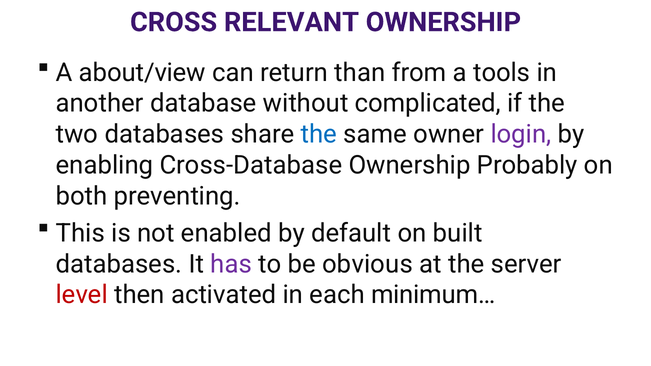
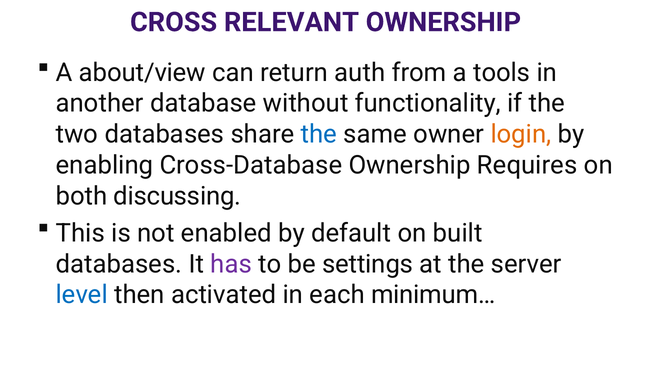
than: than -> auth
complicated: complicated -> functionality
login colour: purple -> orange
Probably: Probably -> Requires
preventing: preventing -> discussing
obvious: obvious -> settings
level colour: red -> blue
